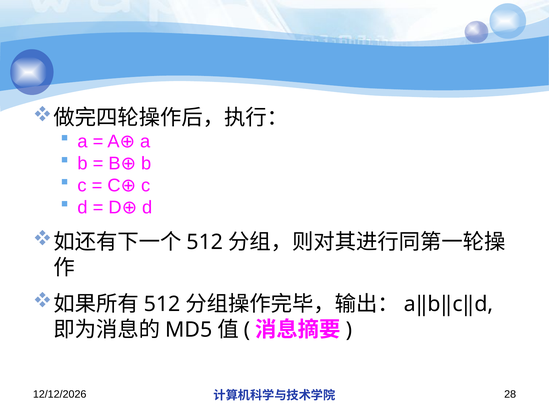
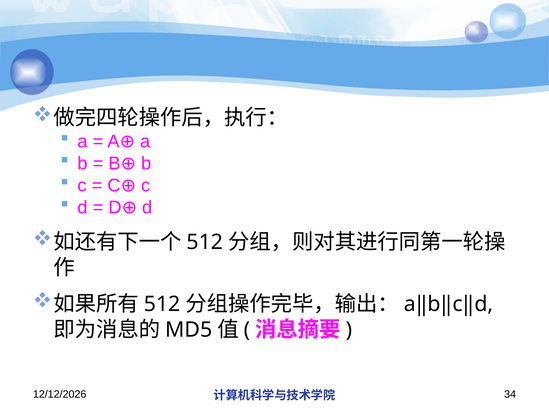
28: 28 -> 34
